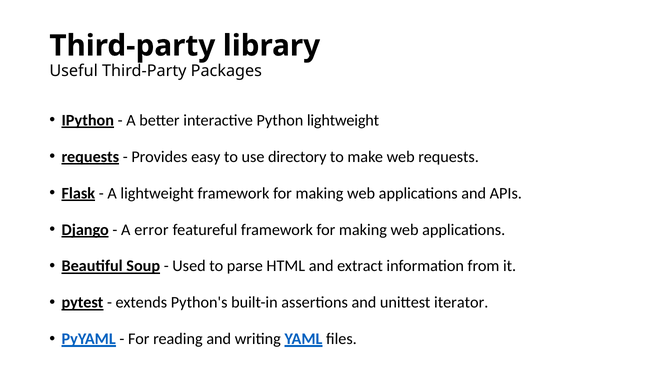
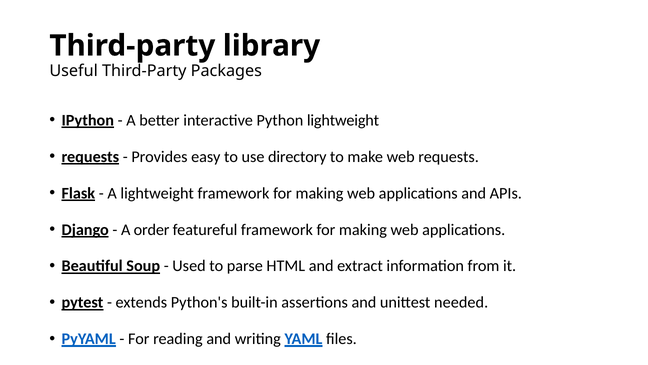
error: error -> order
iterator: iterator -> needed
